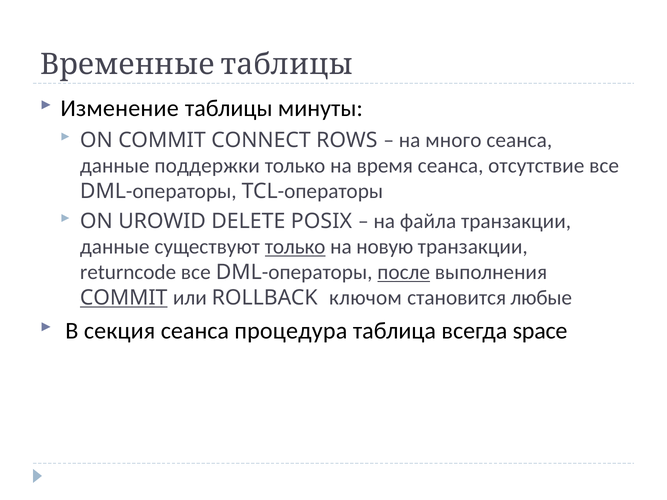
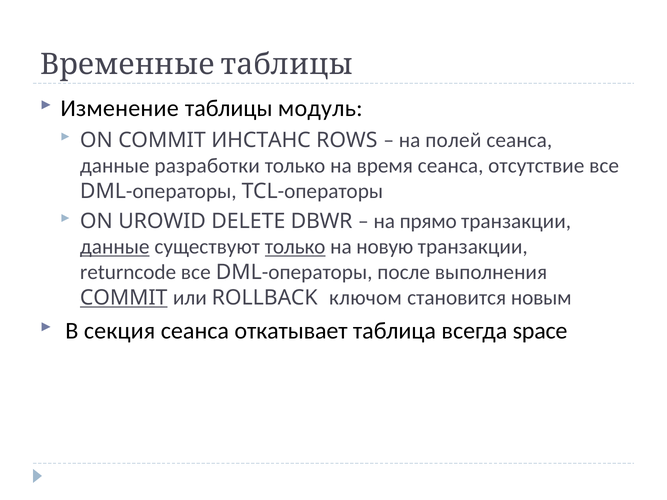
минуты: минуты -> модуль
CONNECT: CONNECT -> ИНСТАНС
много: много -> полей
поддержки: поддержки -> разработки
POSIX: POSIX -> DBWR
файла: файла -> прямо
данные at (115, 247) underline: none -> present
после underline: present -> none
любые: любые -> новым
процедура: процедура -> откатывает
